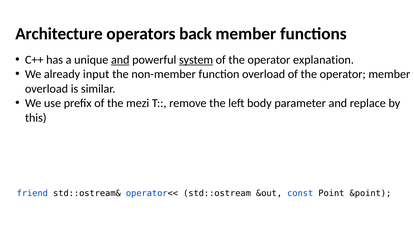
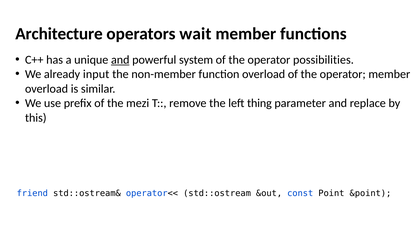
back: back -> wait
system underline: present -> none
explanation: explanation -> possibilities
body: body -> thing
